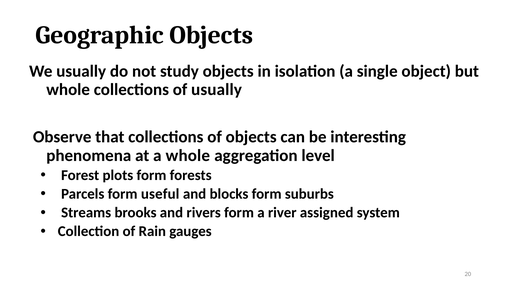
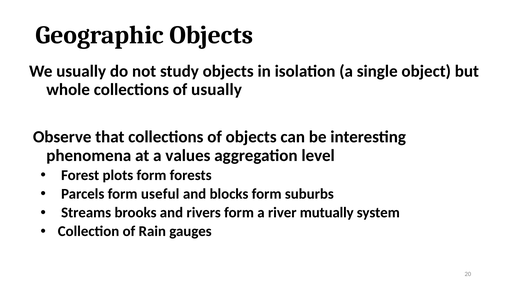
a whole: whole -> values
assigned: assigned -> mutually
